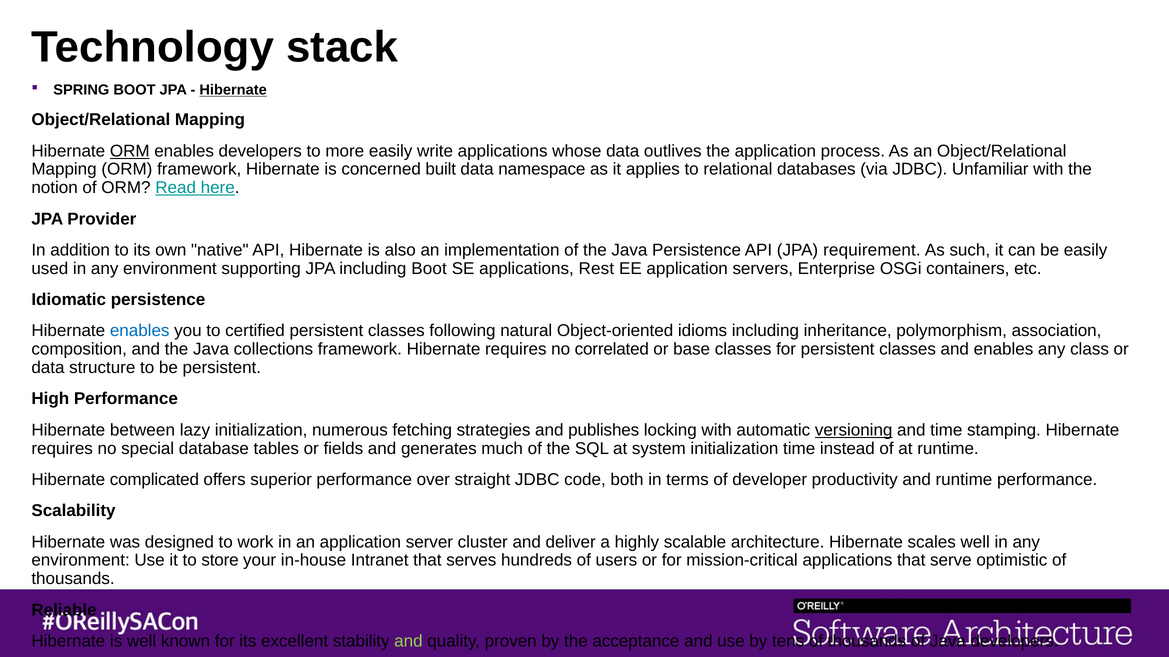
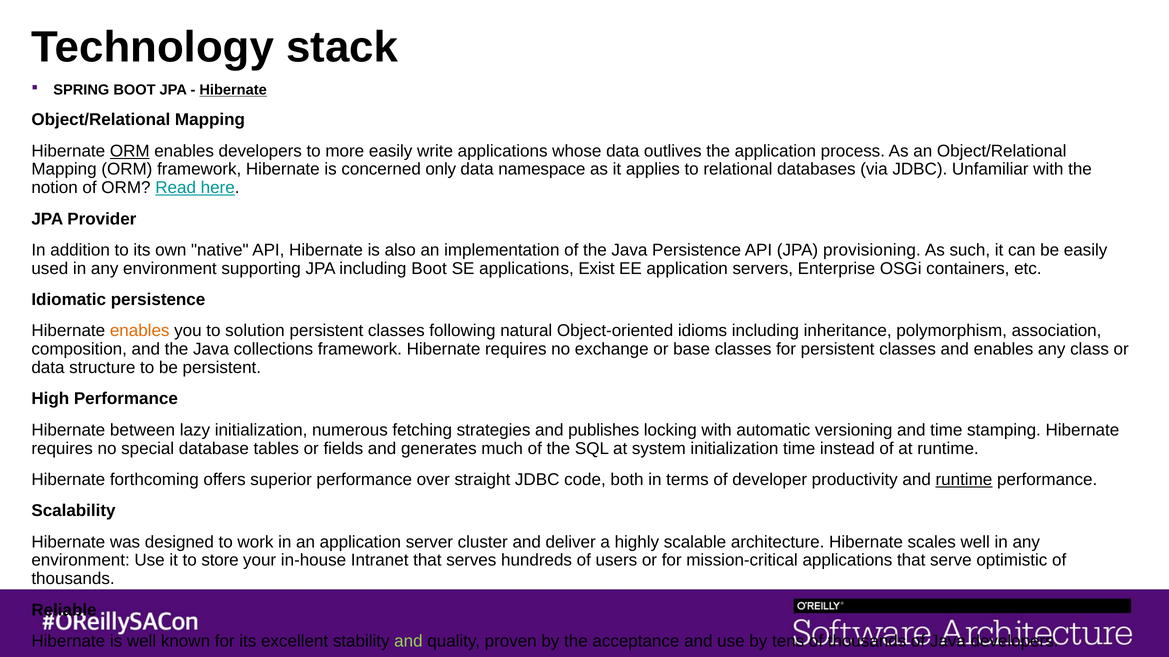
built: built -> only
requirement: requirement -> provisioning
Rest: Rest -> Exist
enables at (140, 331) colour: blue -> orange
certified: certified -> solution
correlated: correlated -> exchange
versioning underline: present -> none
complicated: complicated -> forthcoming
runtime at (964, 480) underline: none -> present
